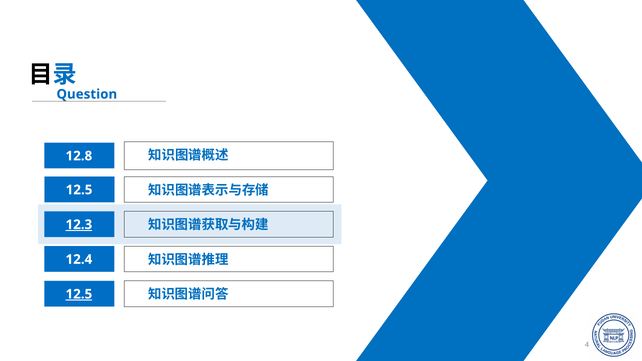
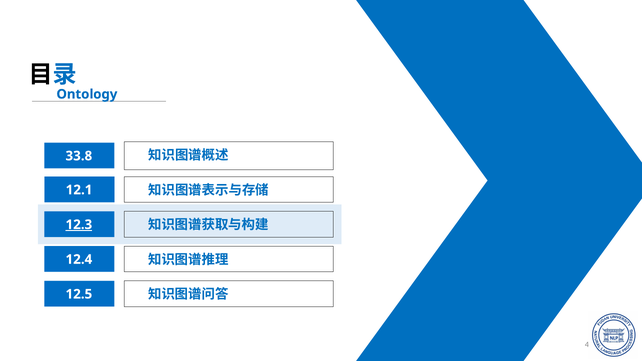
Question: Question -> Ontology
12.8: 12.8 -> 33.8
12.5 at (79, 190): 12.5 -> 12.1
12.5 at (79, 294) underline: present -> none
